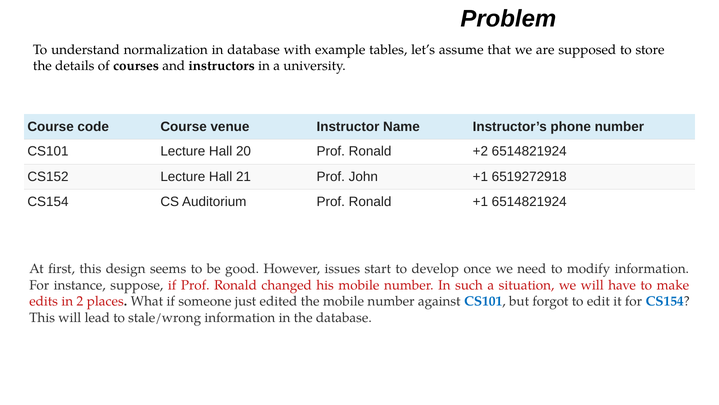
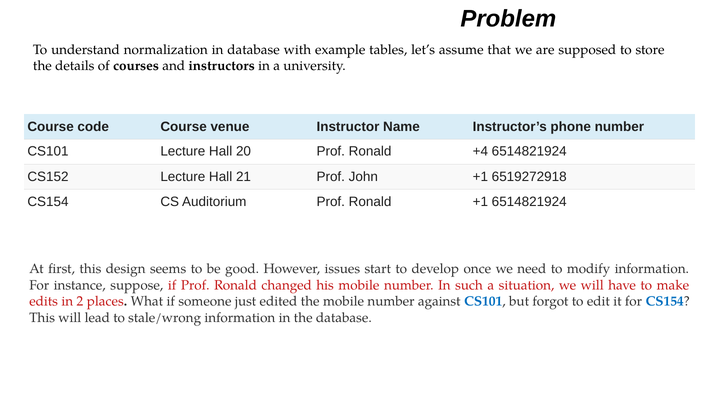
+2: +2 -> +4
